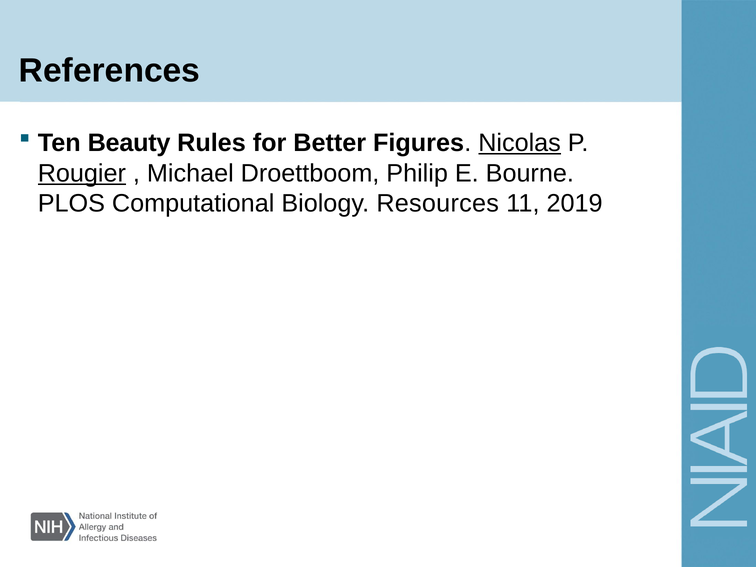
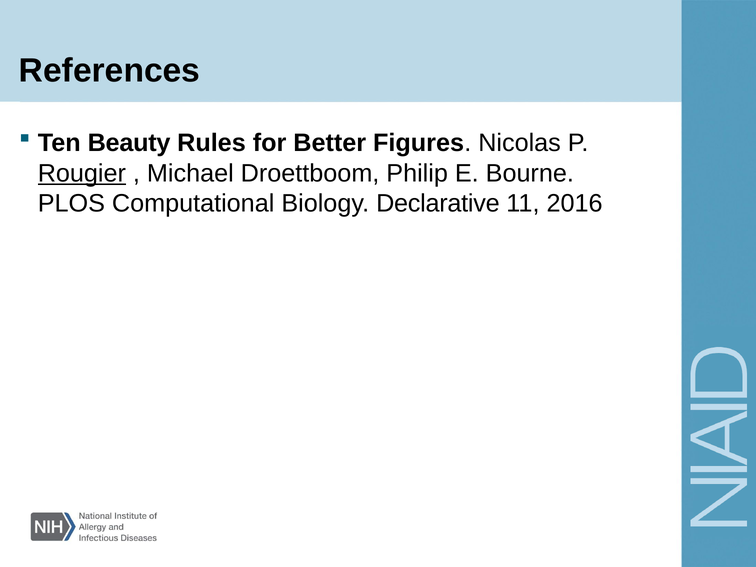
Nicolas underline: present -> none
Resources: Resources -> Declarative
2019: 2019 -> 2016
